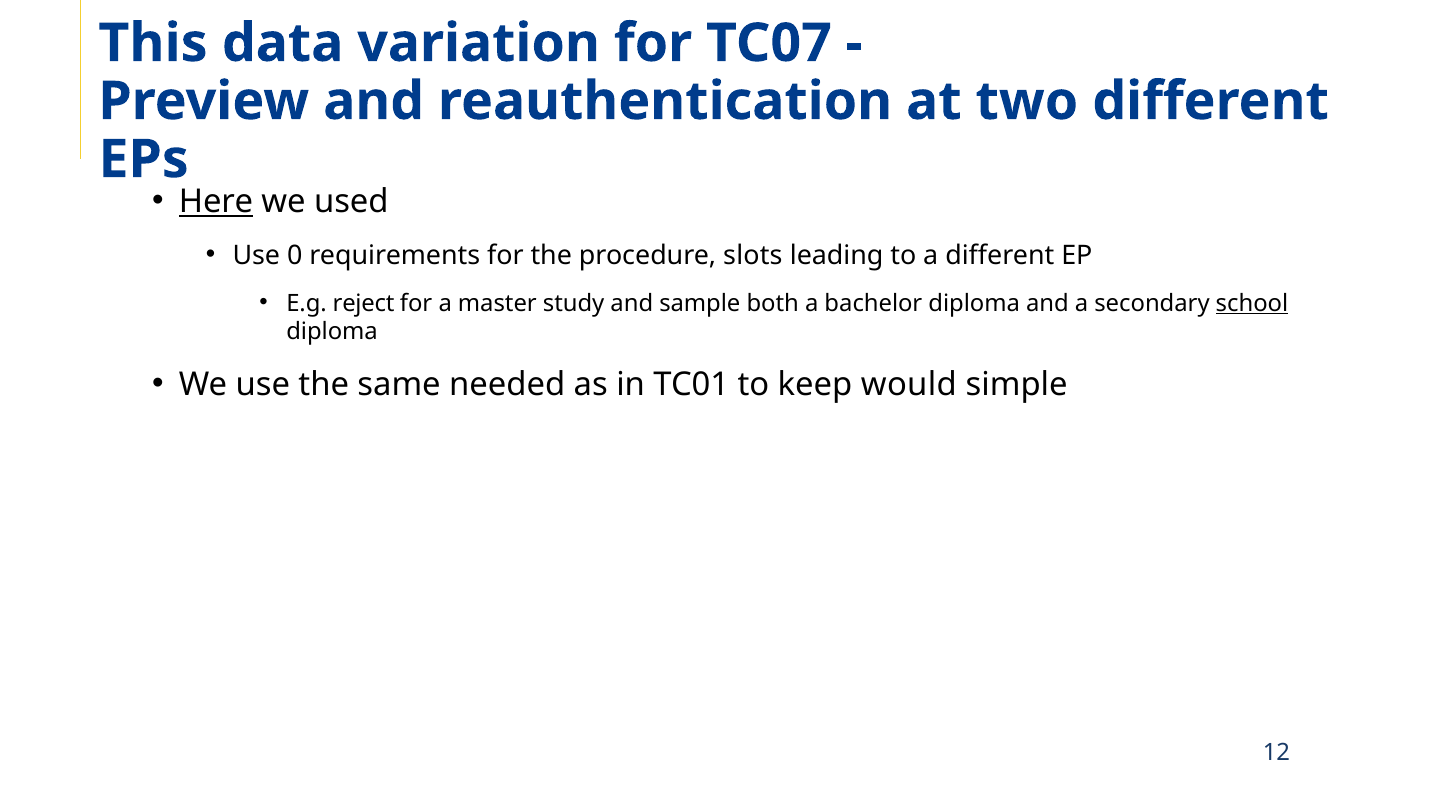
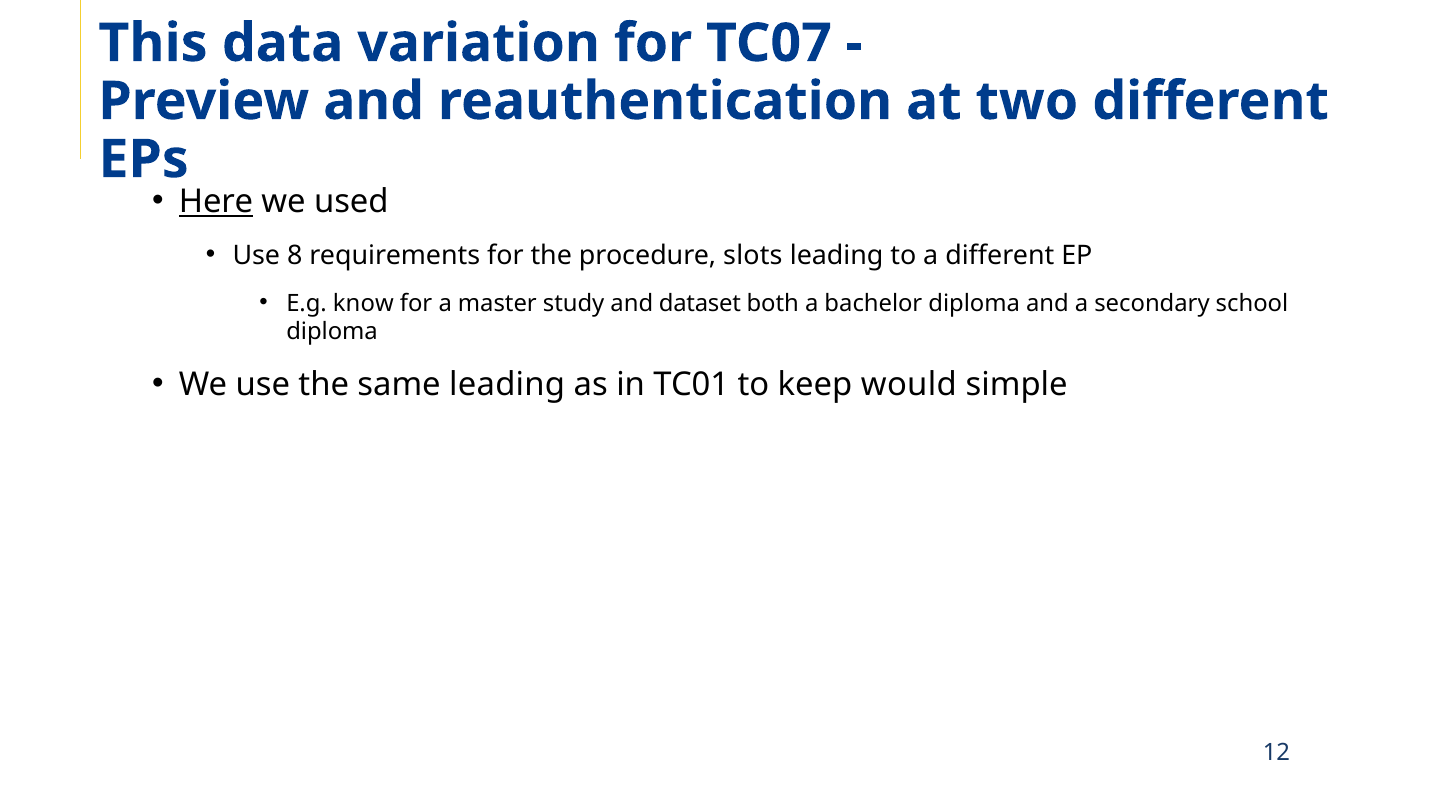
0: 0 -> 8
reject: reject -> know
sample: sample -> dataset
school underline: present -> none
same needed: needed -> leading
